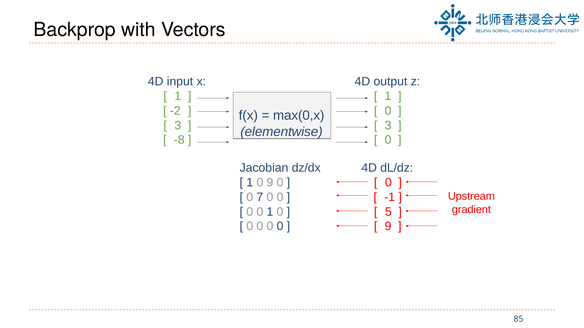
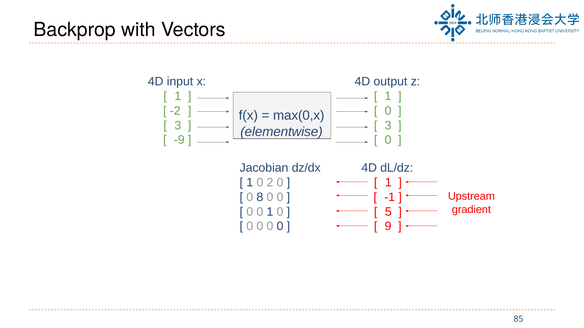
-8: -8 -> -9
0 at (388, 183): 0 -> 1
0 9: 9 -> 2
7: 7 -> 8
